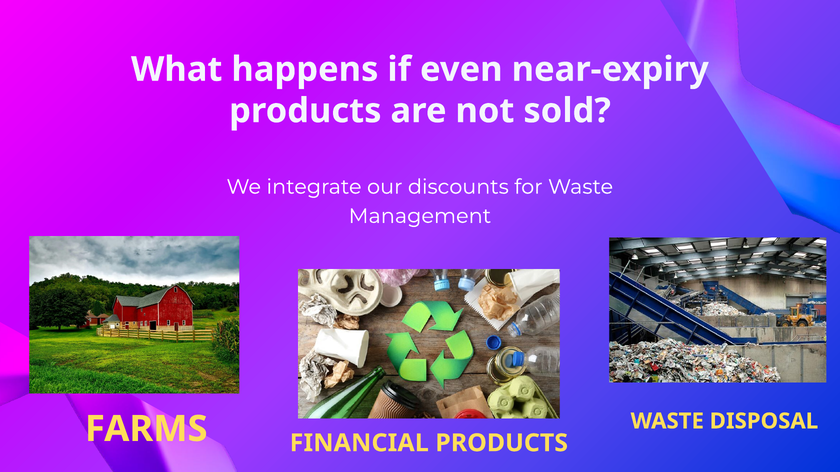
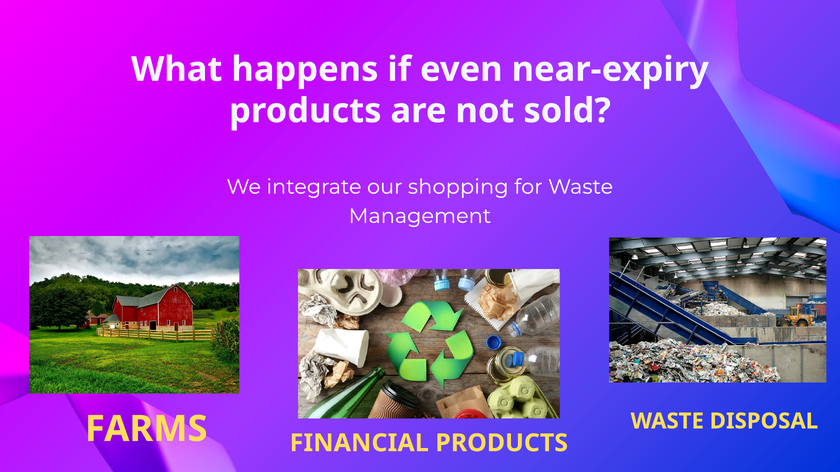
discounts: discounts -> shopping
